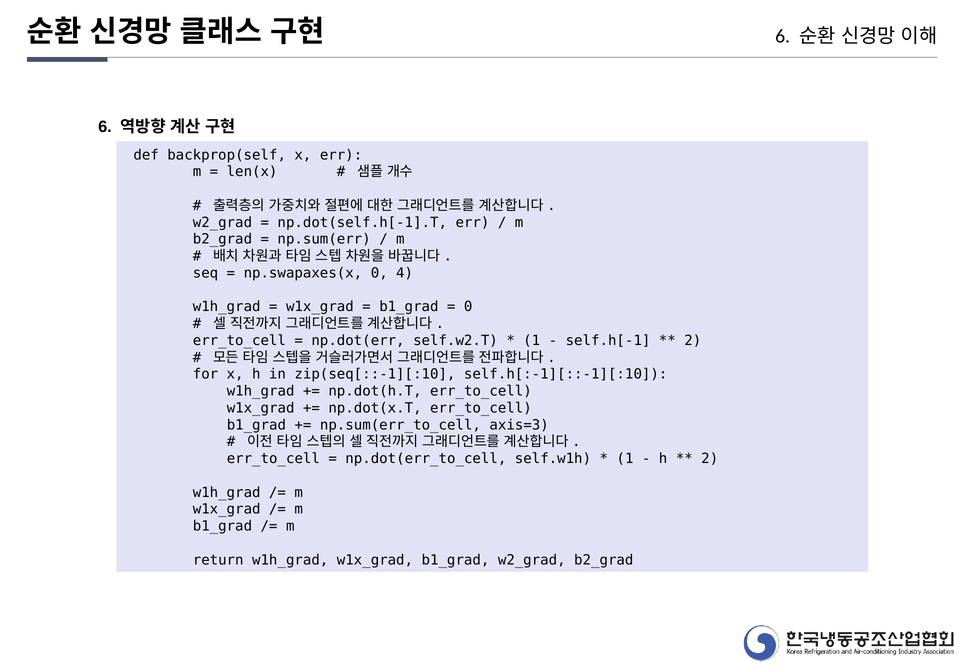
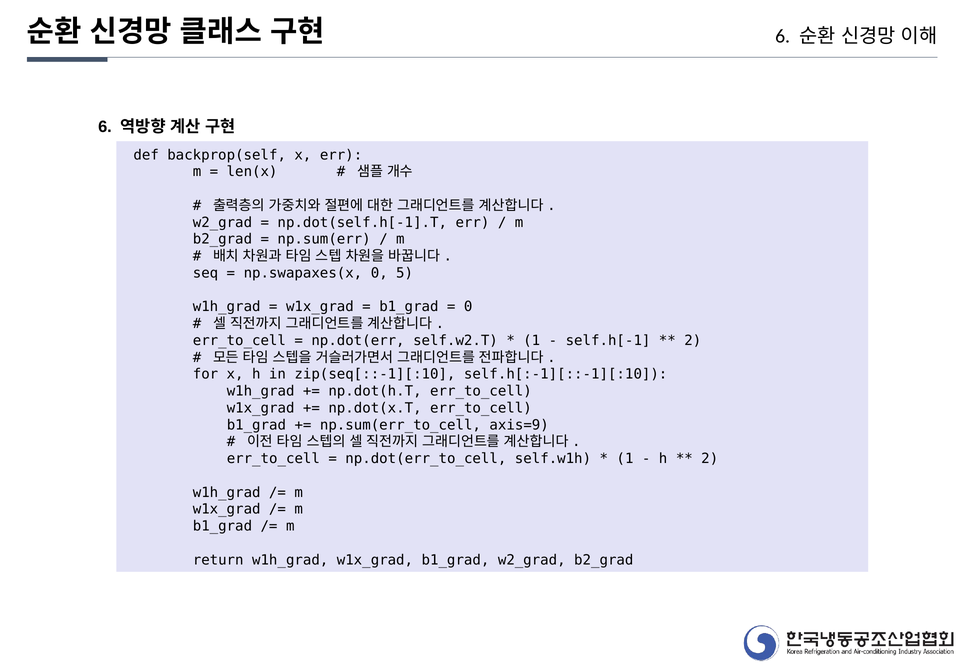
4: 4 -> 5
axis=3: axis=3 -> axis=9
